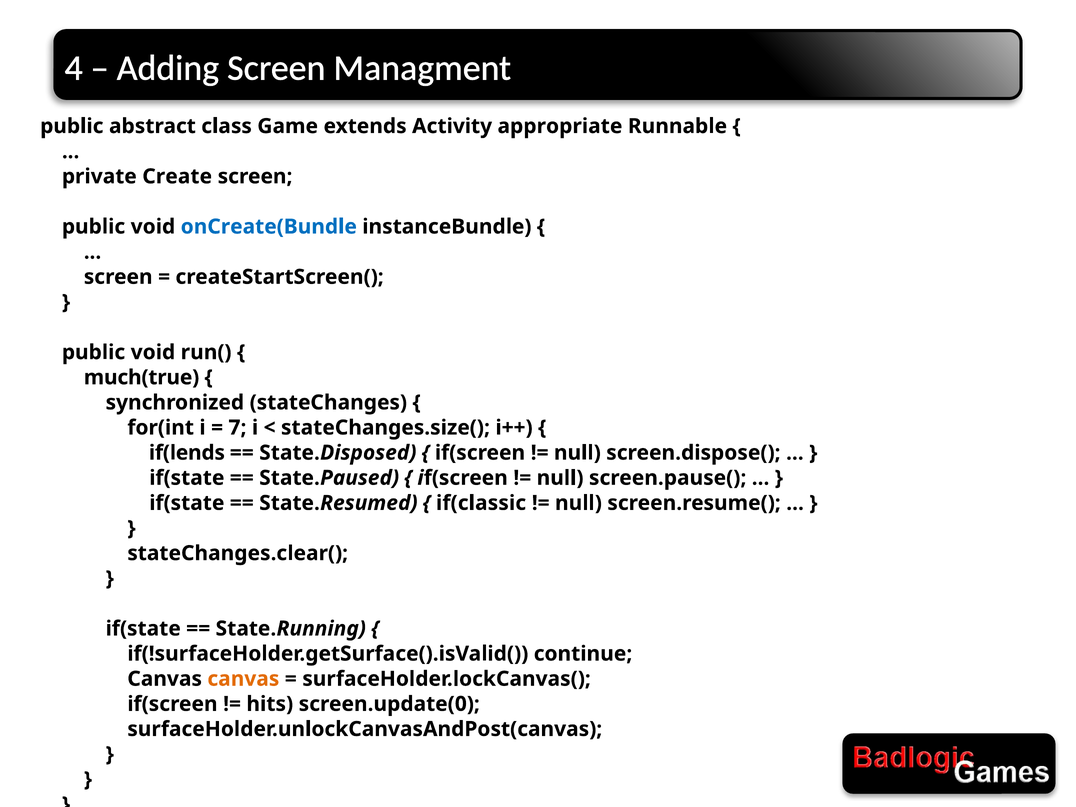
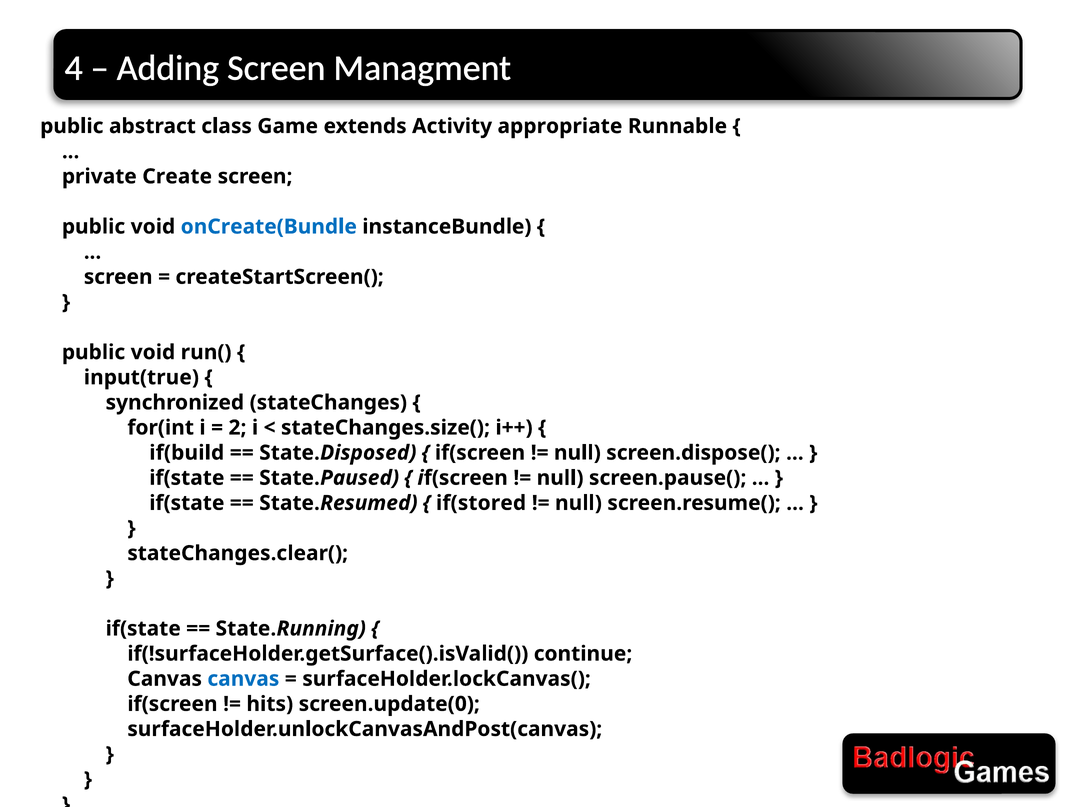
much(true: much(true -> input(true
7: 7 -> 2
if(lends: if(lends -> if(build
if(classic: if(classic -> if(stored
canvas at (243, 679) colour: orange -> blue
